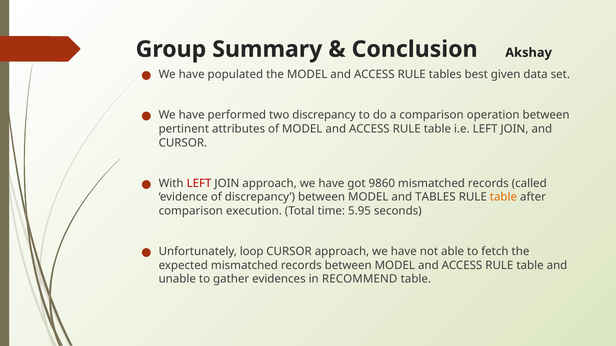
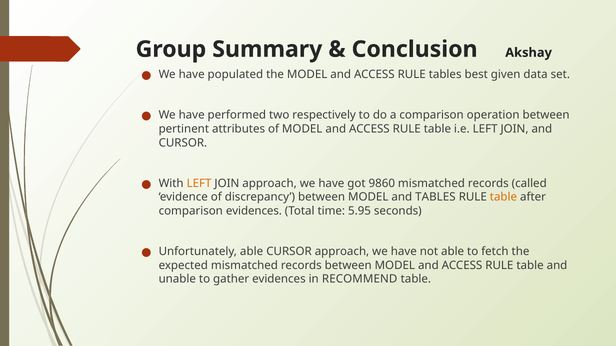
two discrepancy: discrepancy -> respectively
LEFT at (199, 183) colour: red -> orange
comparison execution: execution -> evidences
Unfortunately loop: loop -> able
